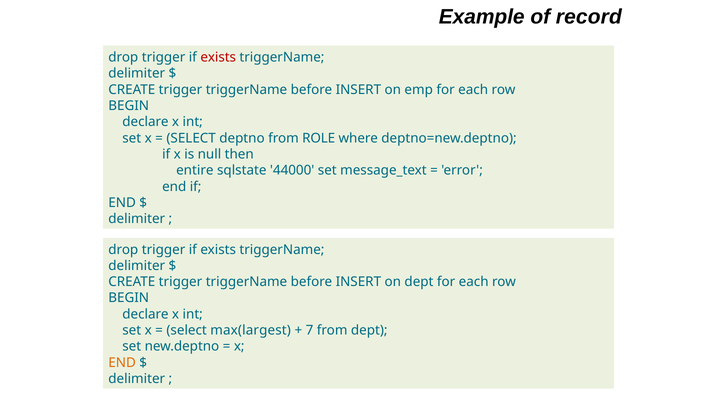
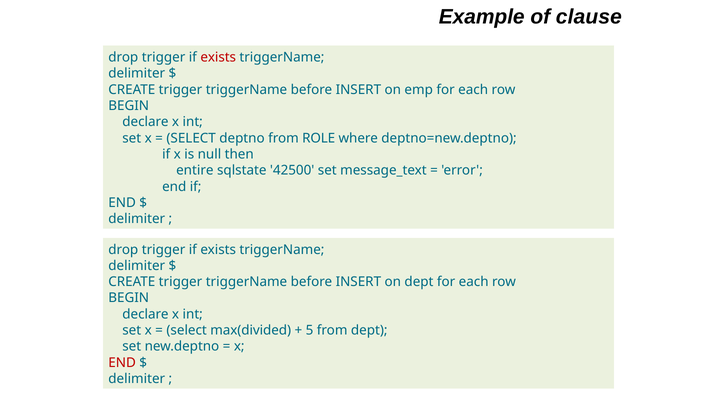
record: record -> clause
44000: 44000 -> 42500
max(largest: max(largest -> max(divided
7: 7 -> 5
END at (122, 362) colour: orange -> red
